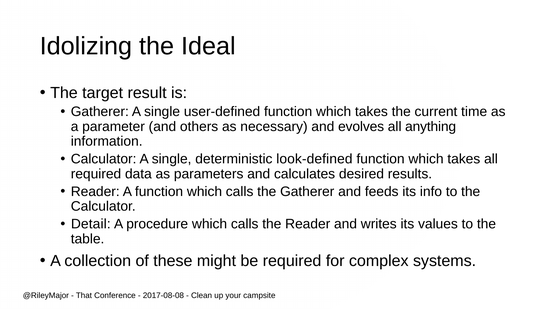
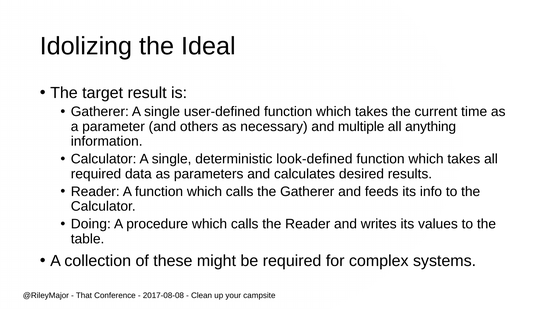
evolves: evolves -> multiple
Detail: Detail -> Doing
